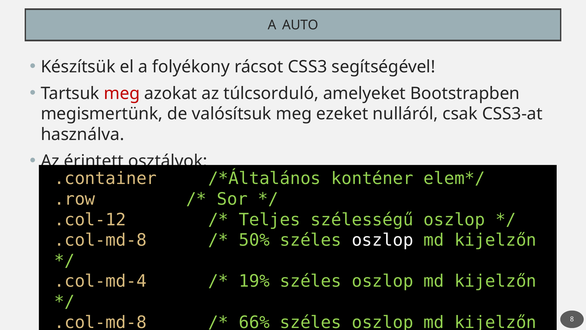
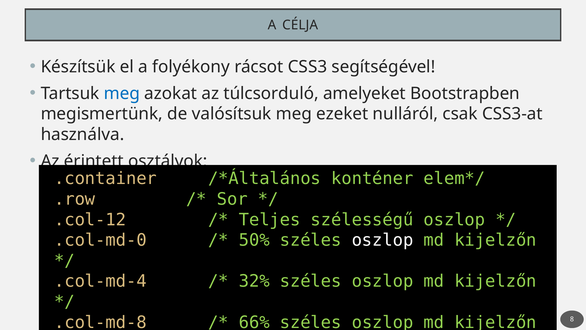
AUTO: AUTO -> CÉLJA
meg at (122, 93) colour: red -> blue
.col-md-8 at (100, 240): .col-md-8 -> .col-md-0
19%: 19% -> 32%
